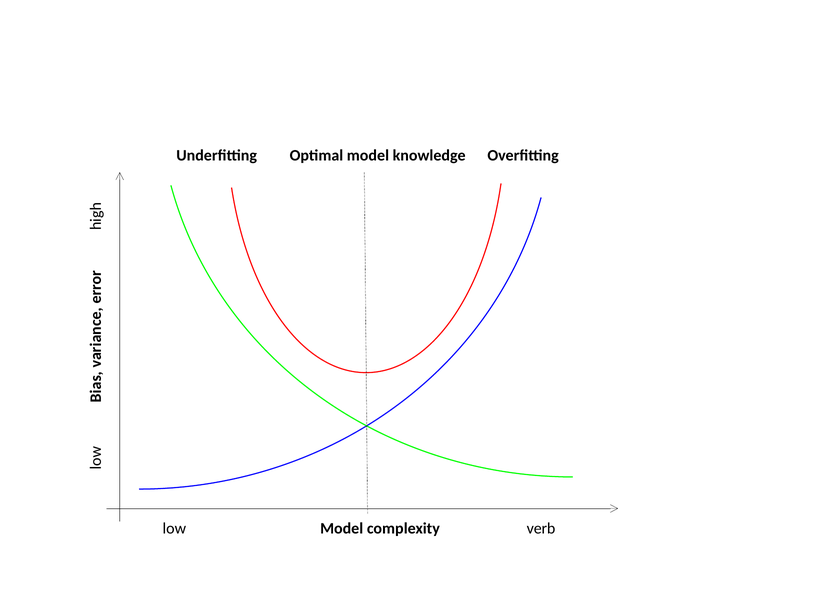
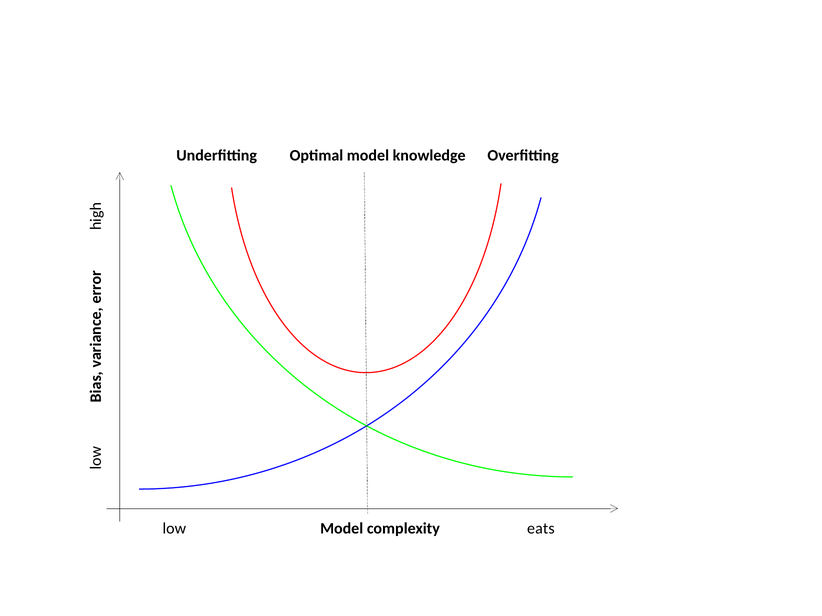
verb: verb -> eats
